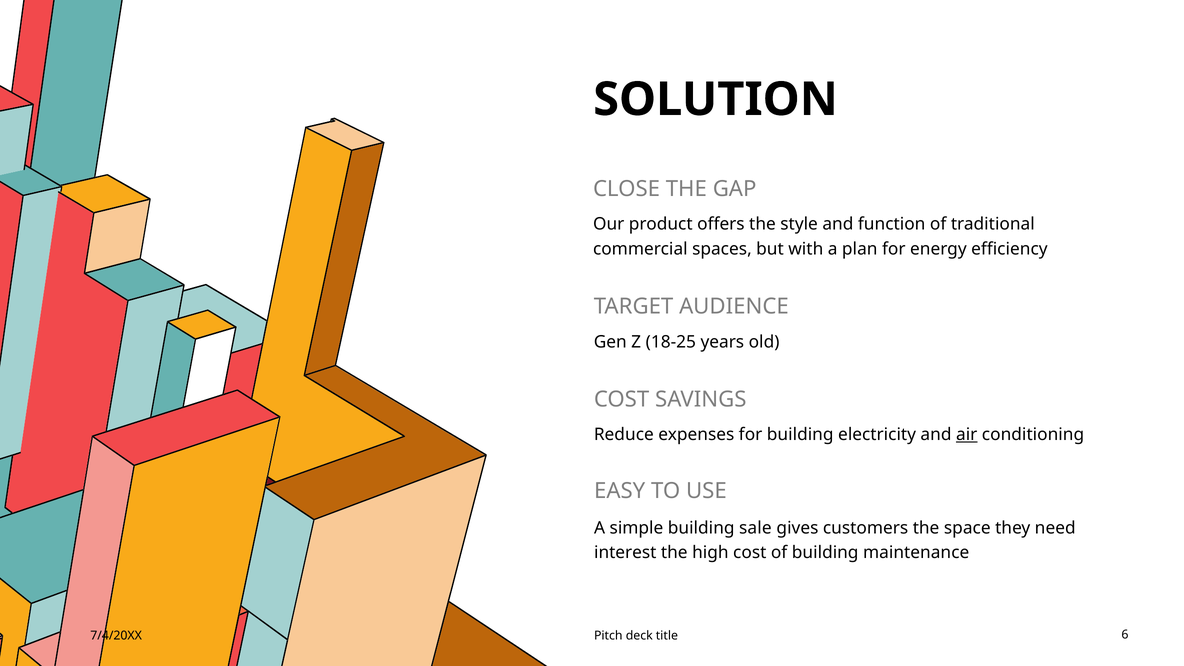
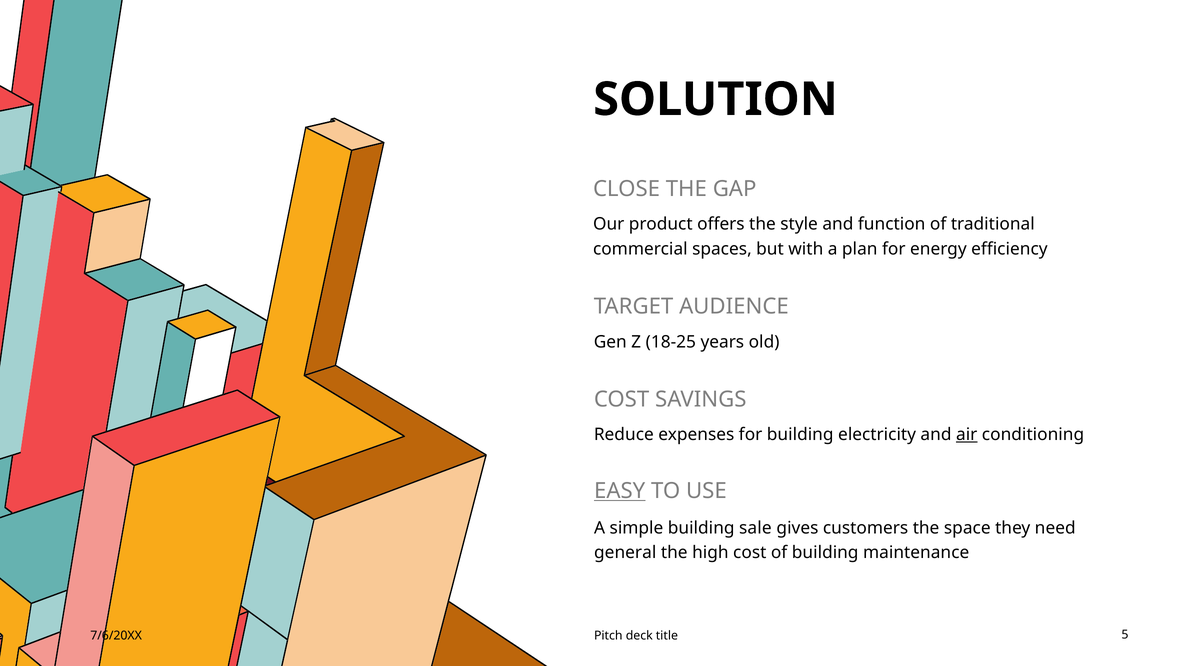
EASY underline: none -> present
interest: interest -> general
7/4/20XX: 7/4/20XX -> 7/6/20XX
6: 6 -> 5
